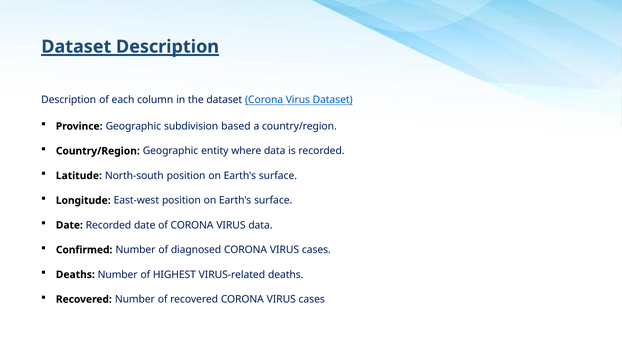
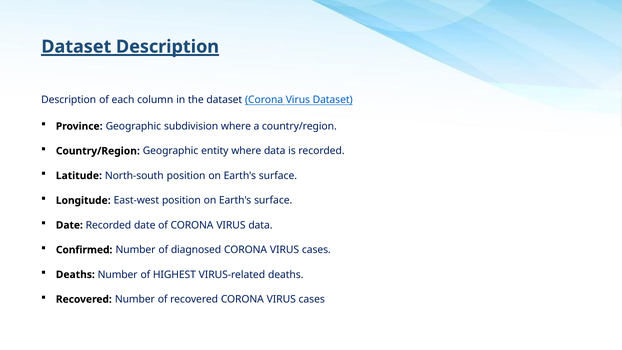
subdivision based: based -> where
